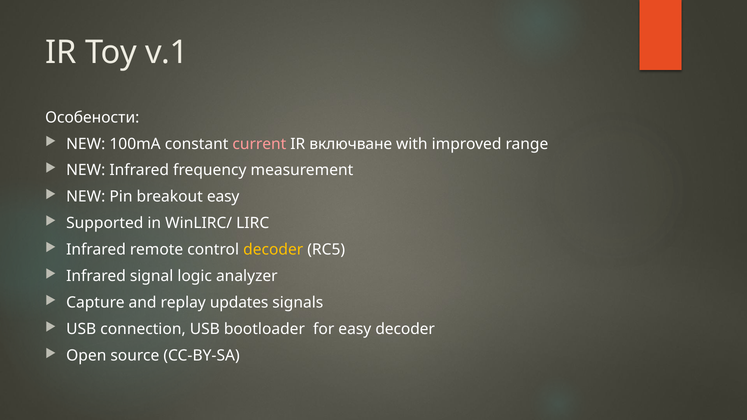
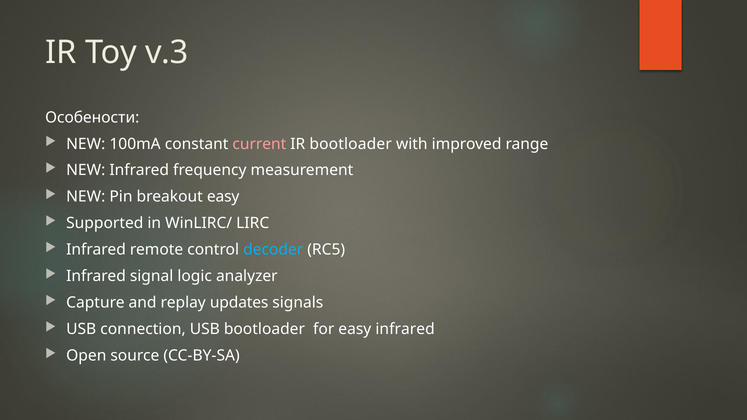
v.1: v.1 -> v.3
IR включване: включване -> bootloader
decoder at (273, 250) colour: yellow -> light blue
easy decoder: decoder -> infrared
